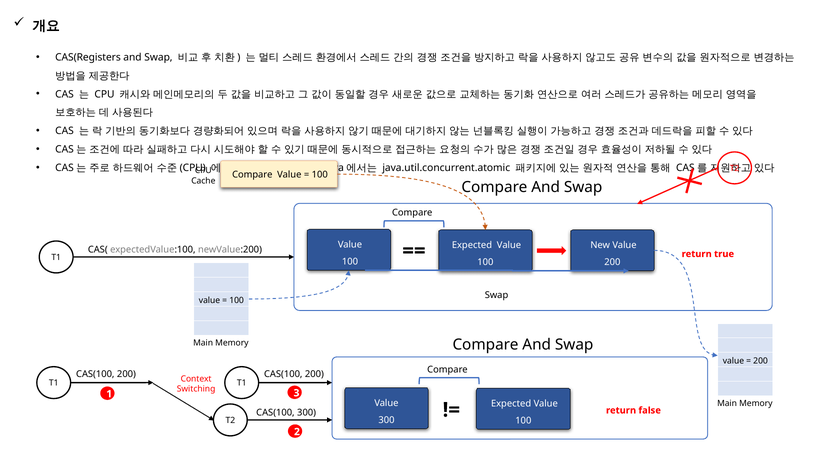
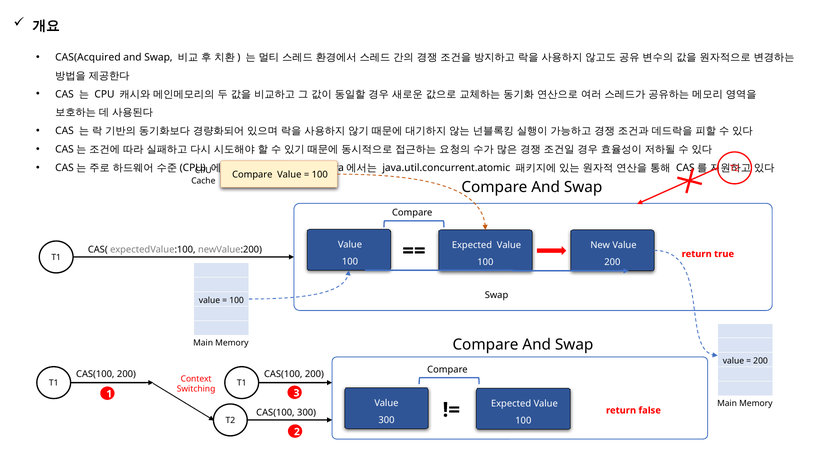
CAS(Registers: CAS(Registers -> CAS(Acquired
